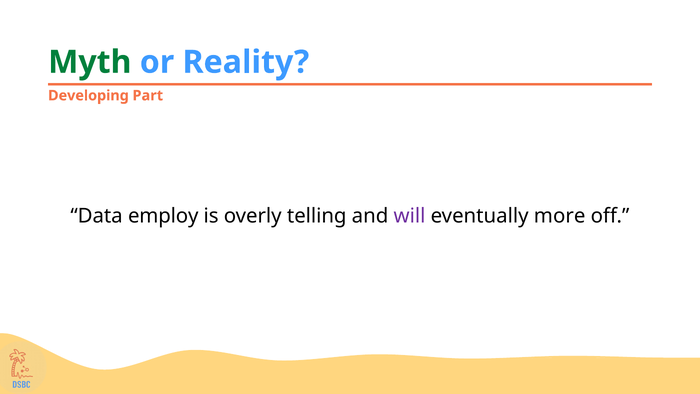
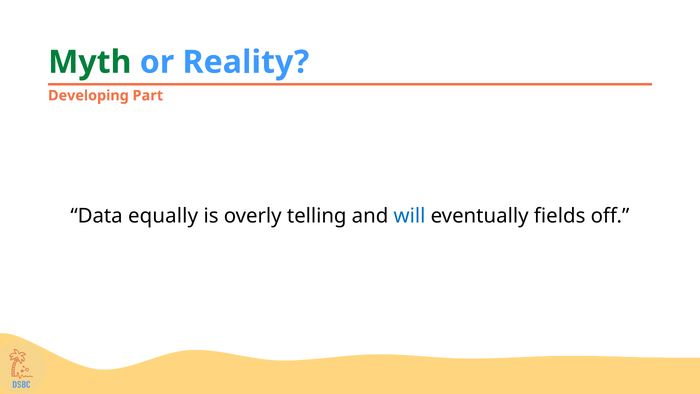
employ: employ -> equally
will colour: purple -> blue
more: more -> fields
